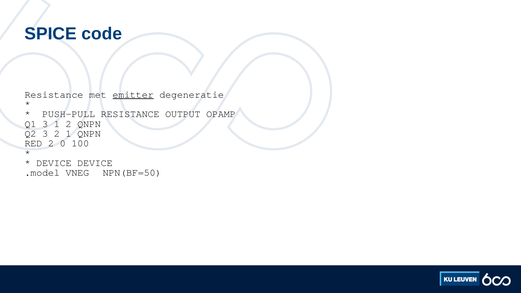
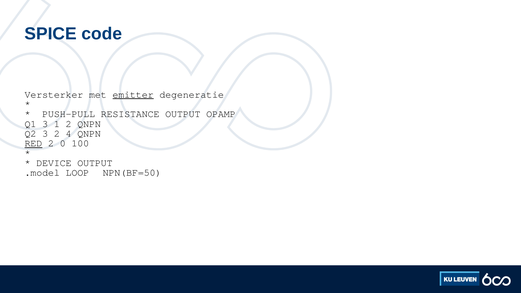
Resistance at (54, 95): Resistance -> Versterker
2 1: 1 -> 4
RED underline: none -> present
DEVICE DEVICE: DEVICE -> OUTPUT
VNEG: VNEG -> LOOP
